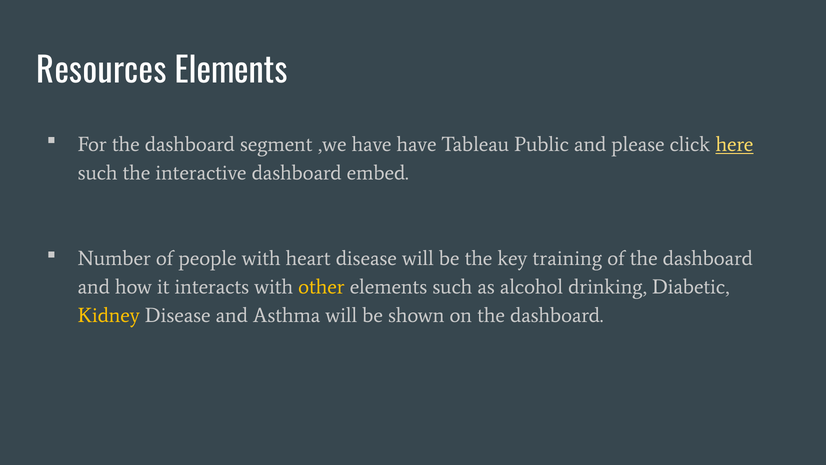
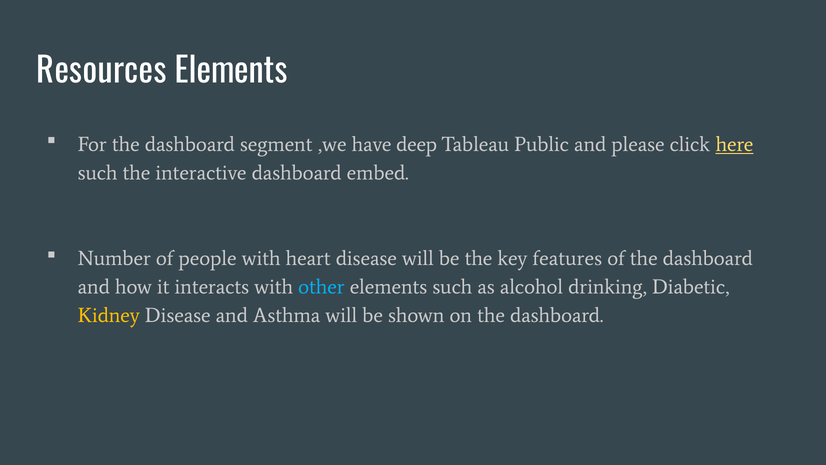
have have: have -> deep
training: training -> features
other colour: yellow -> light blue
